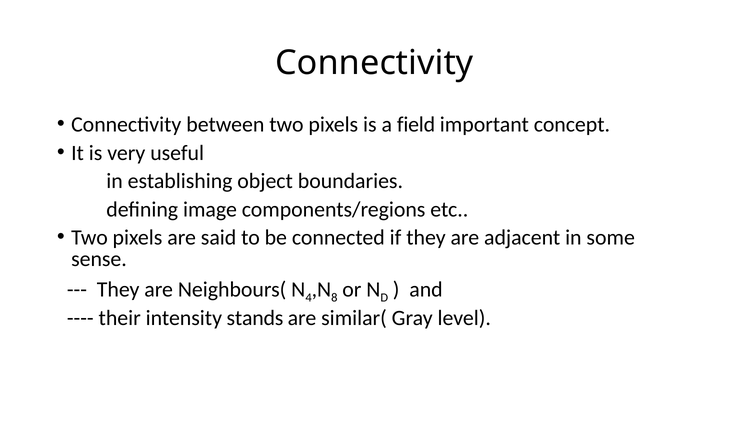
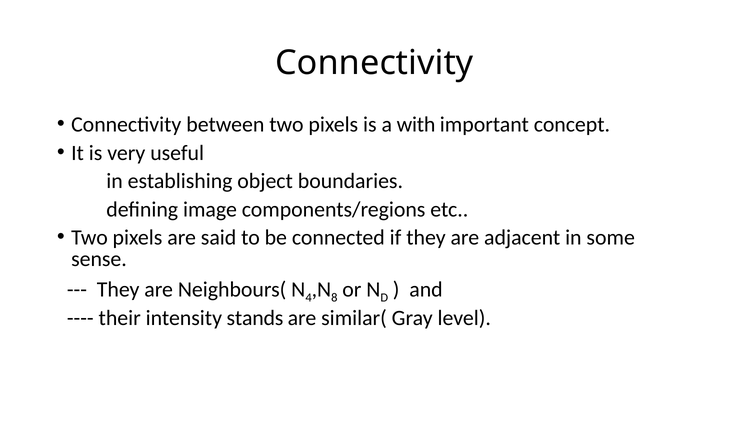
field: field -> with
